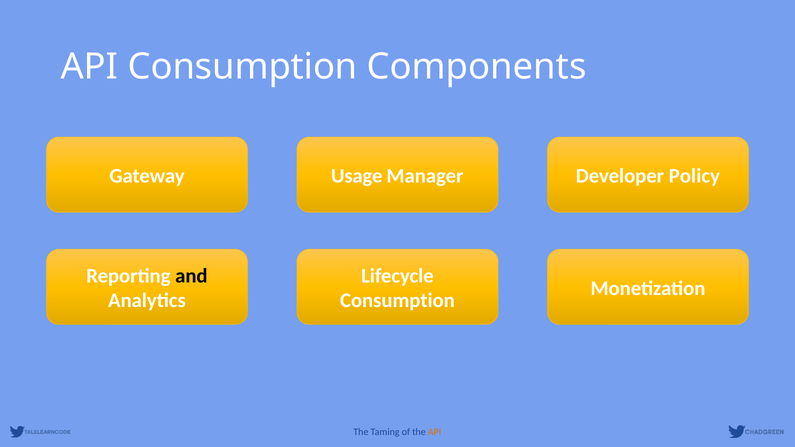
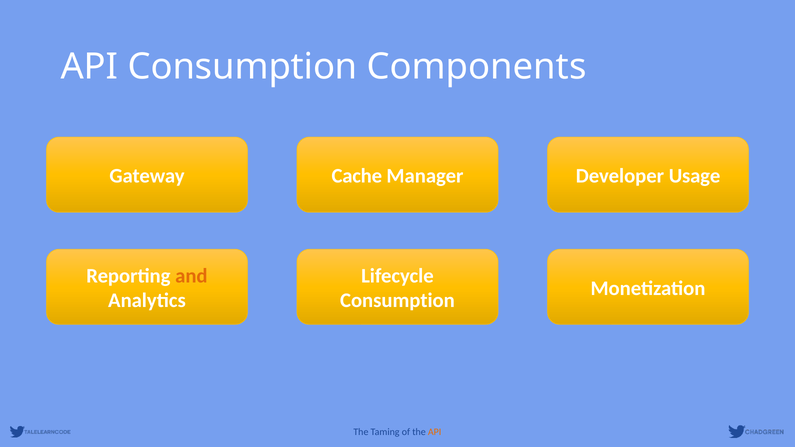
Usage: Usage -> Cache
Policy: Policy -> Usage
and colour: black -> orange
